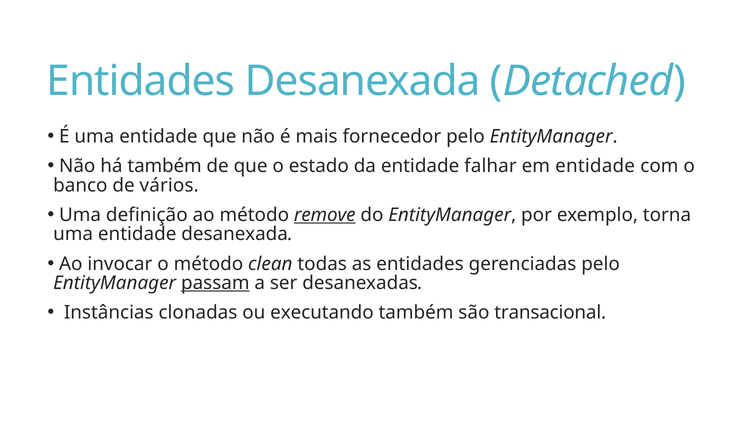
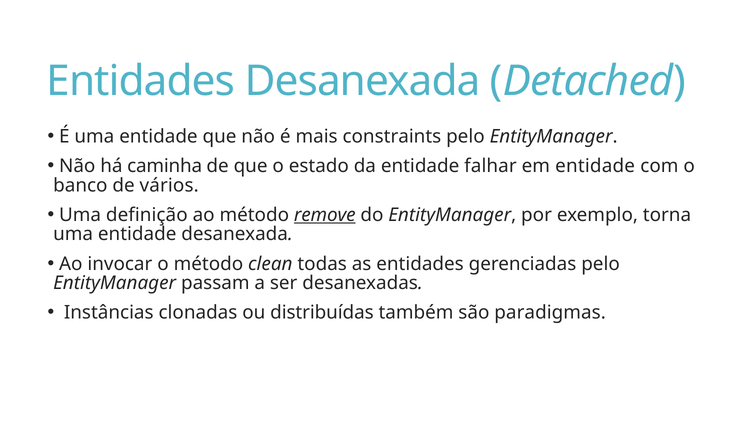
fornecedor: fornecedor -> constraints
há também: também -> caminha
passam underline: present -> none
executando: executando -> distribuídas
transacional: transacional -> paradigmas
